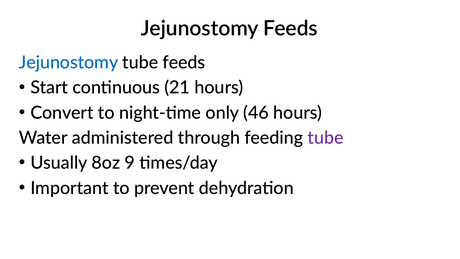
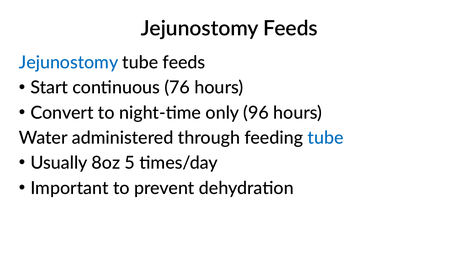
21: 21 -> 76
46: 46 -> 96
tube at (326, 138) colour: purple -> blue
9: 9 -> 5
